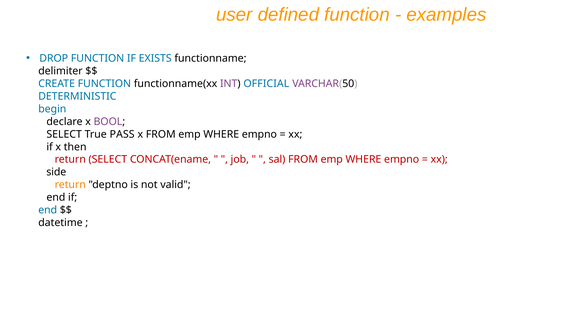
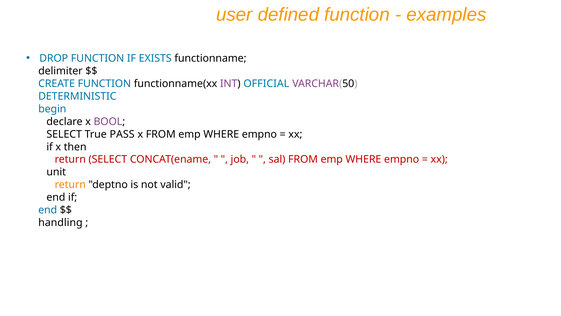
side: side -> unit
datetime: datetime -> handling
